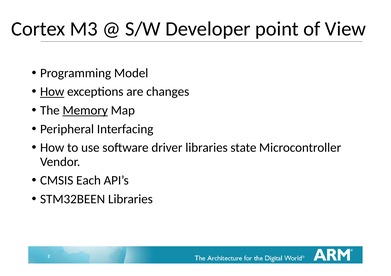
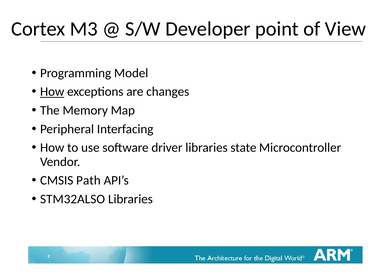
Memory underline: present -> none
Each: Each -> Path
STM32BEEN: STM32BEEN -> STM32ALSO
